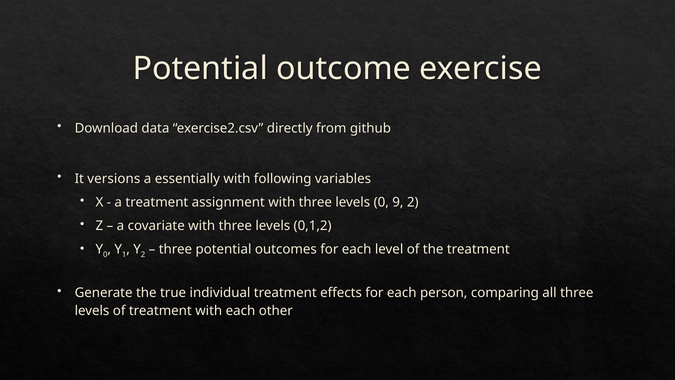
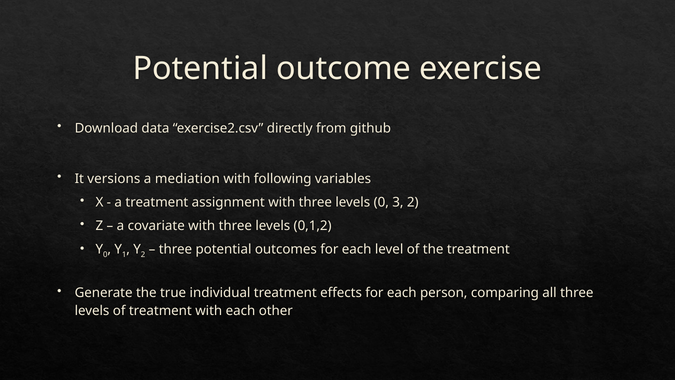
essentially: essentially -> mediation
9: 9 -> 3
